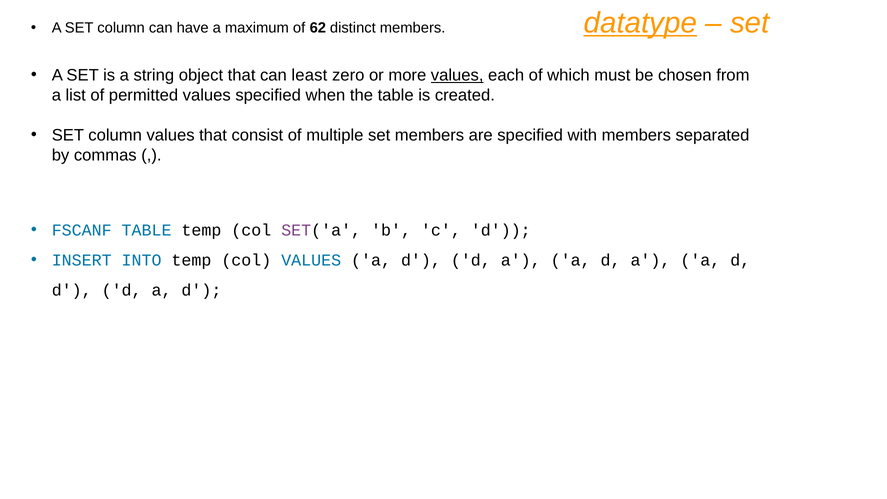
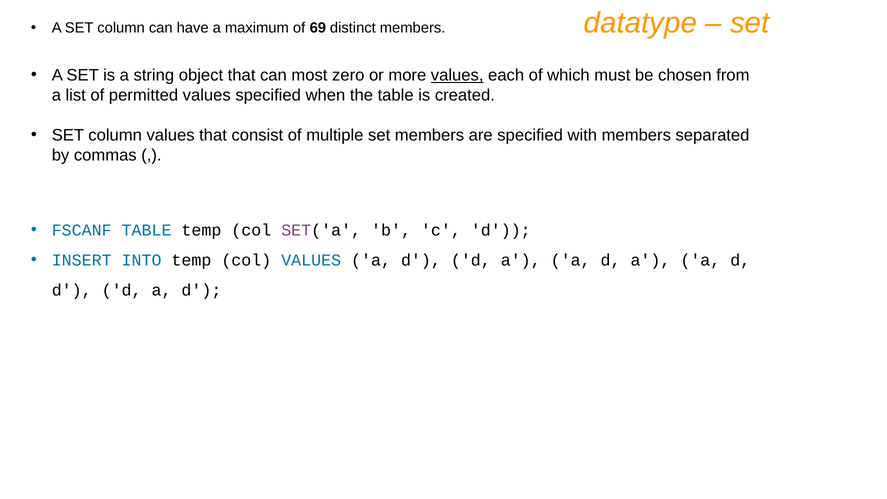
datatype underline: present -> none
62: 62 -> 69
least: least -> most
